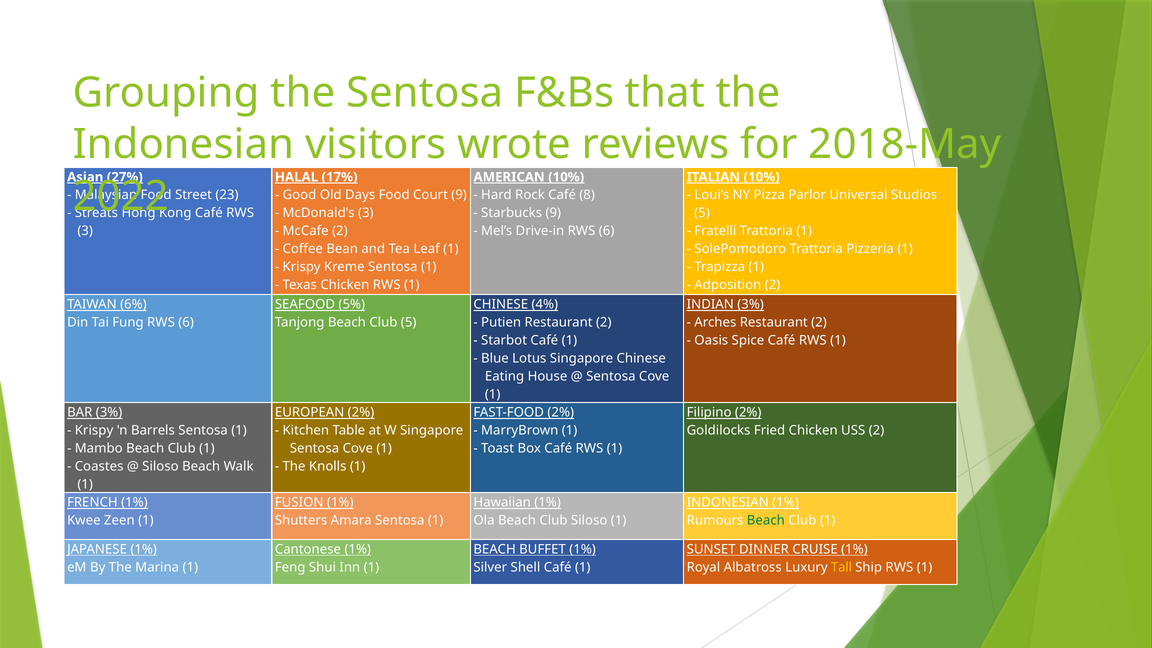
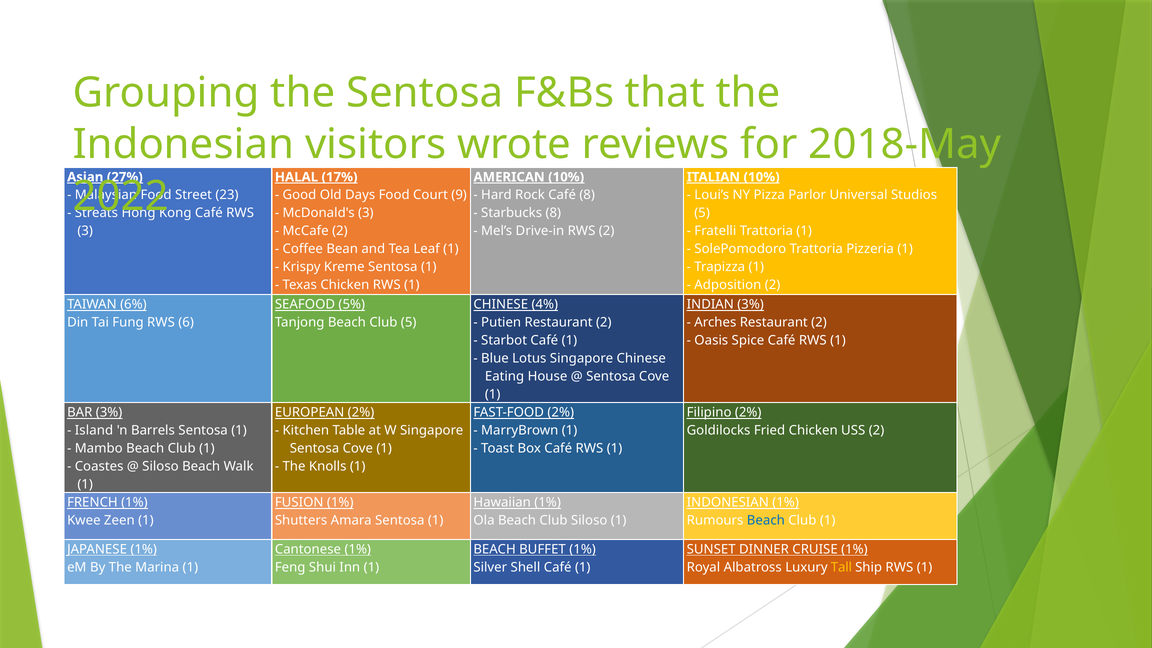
Starbucks 9: 9 -> 8
Drive-in RWS 6: 6 -> 2
Krispy at (94, 430): Krispy -> Island
Beach at (766, 520) colour: green -> blue
